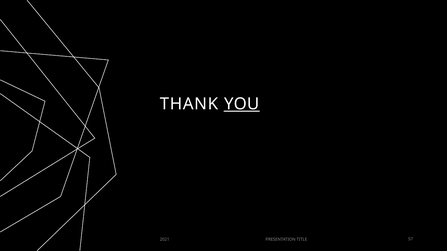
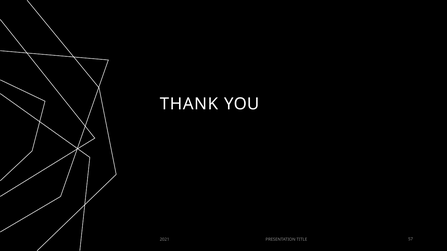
YOU underline: present -> none
